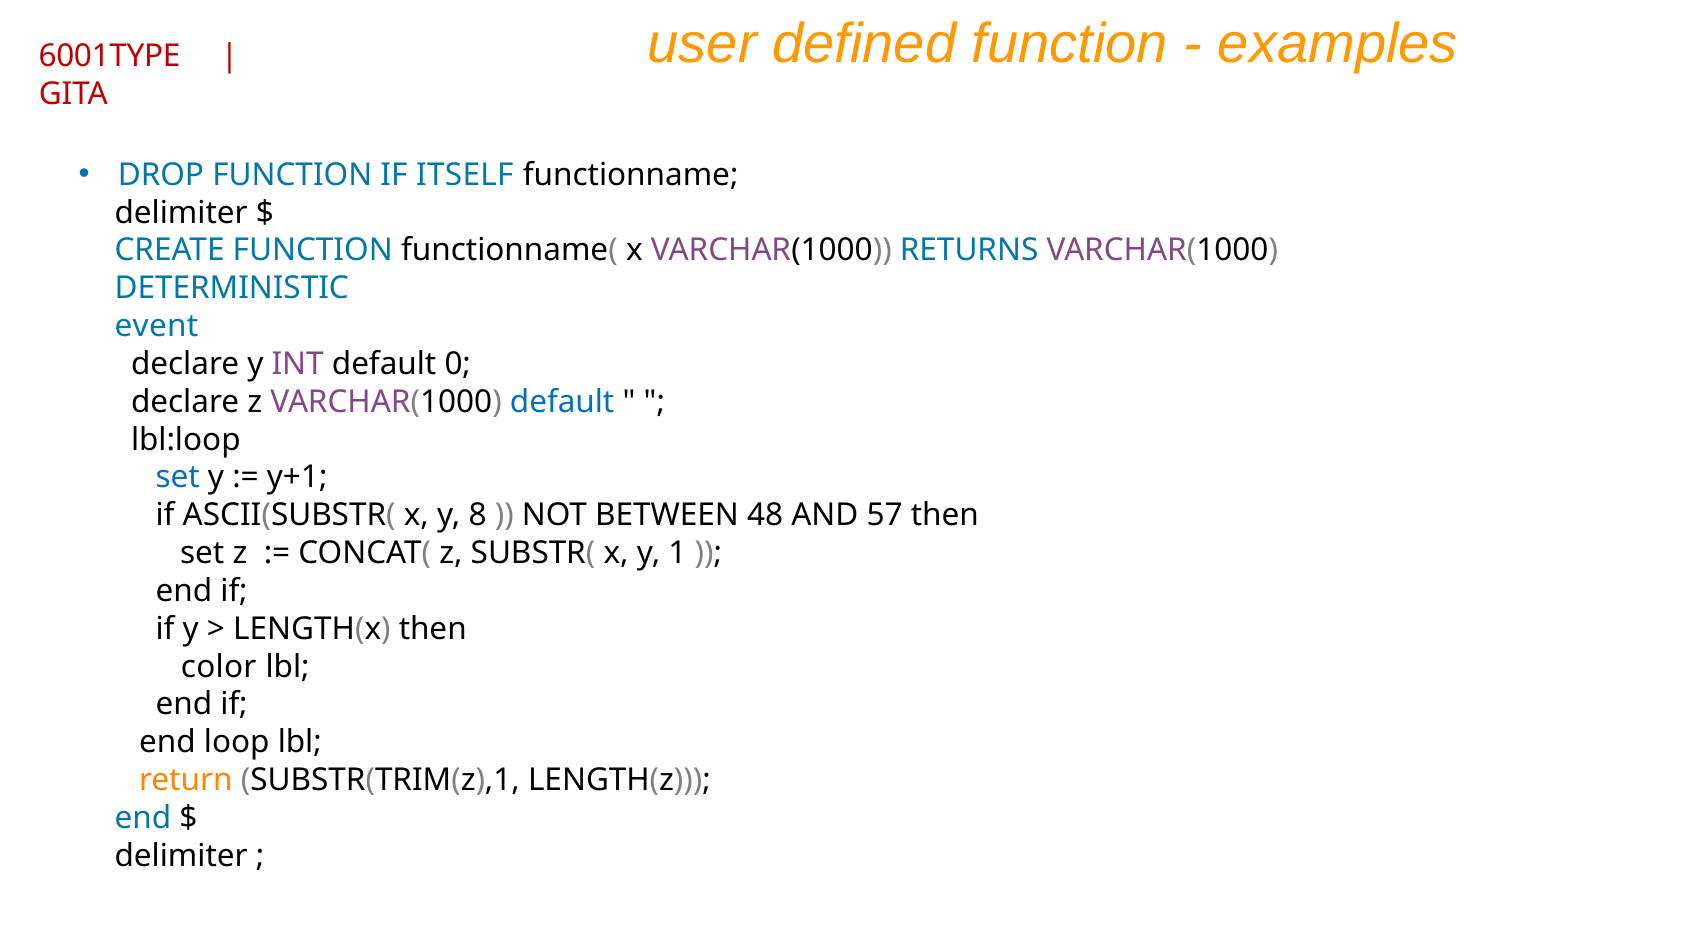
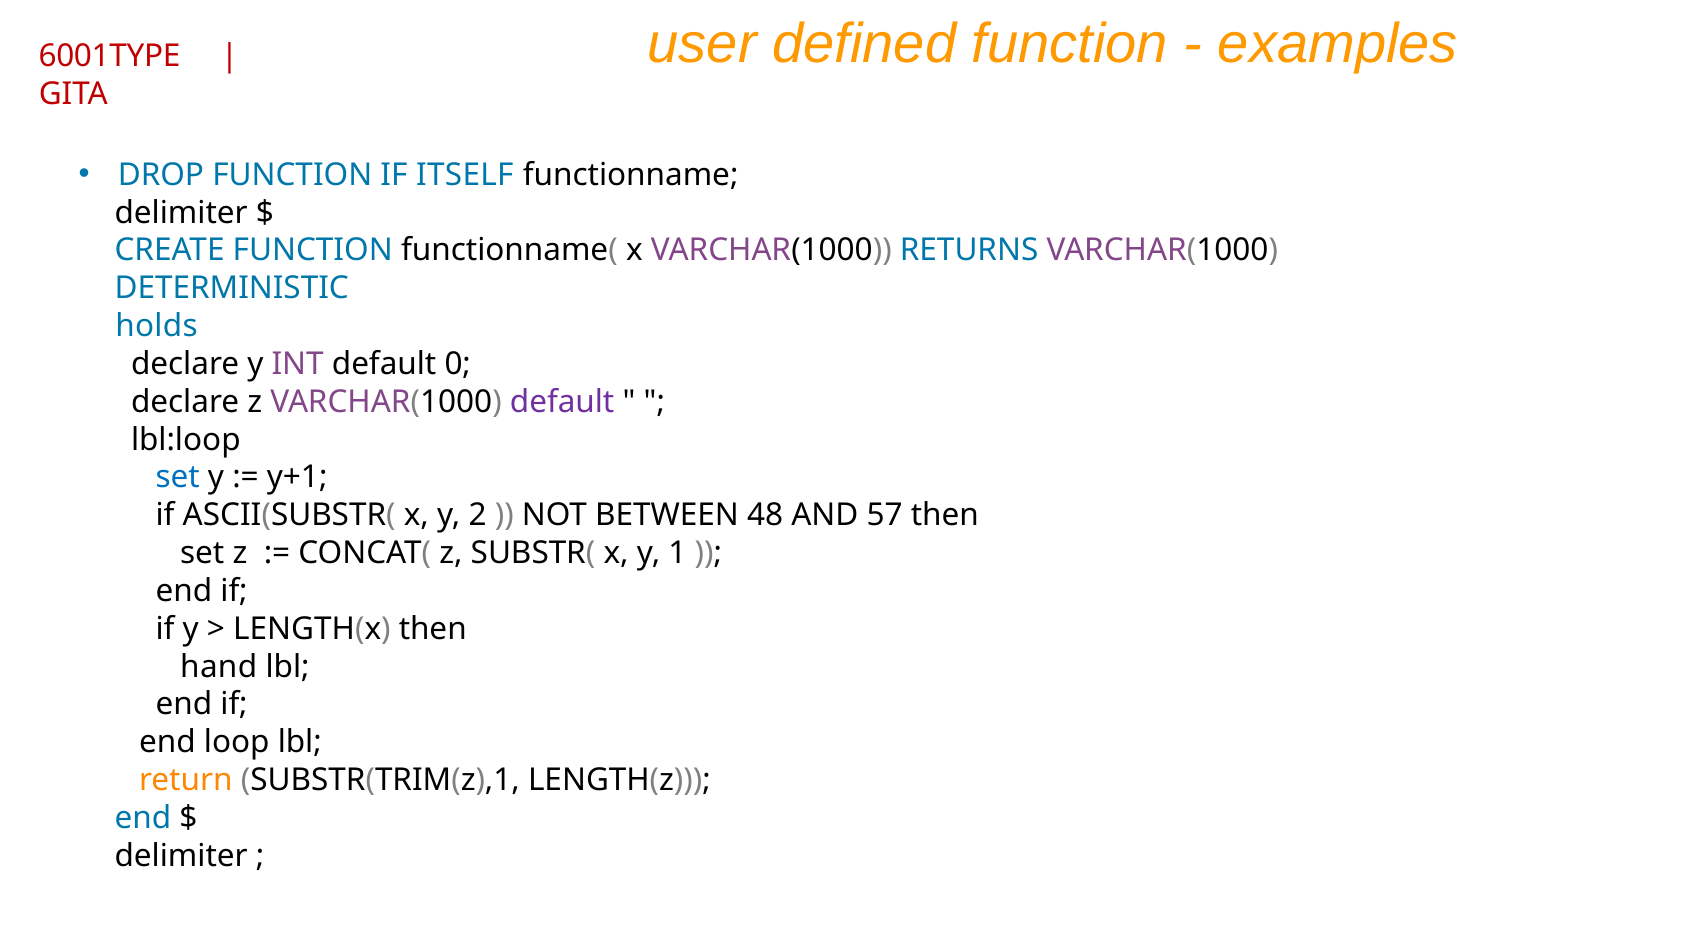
event: event -> holds
default at (562, 402) colour: blue -> purple
8: 8 -> 2
color: color -> hand
